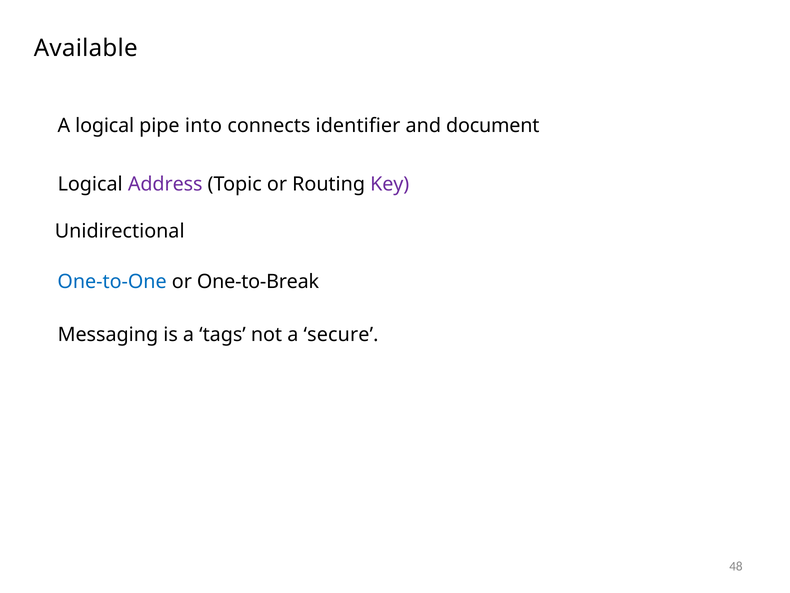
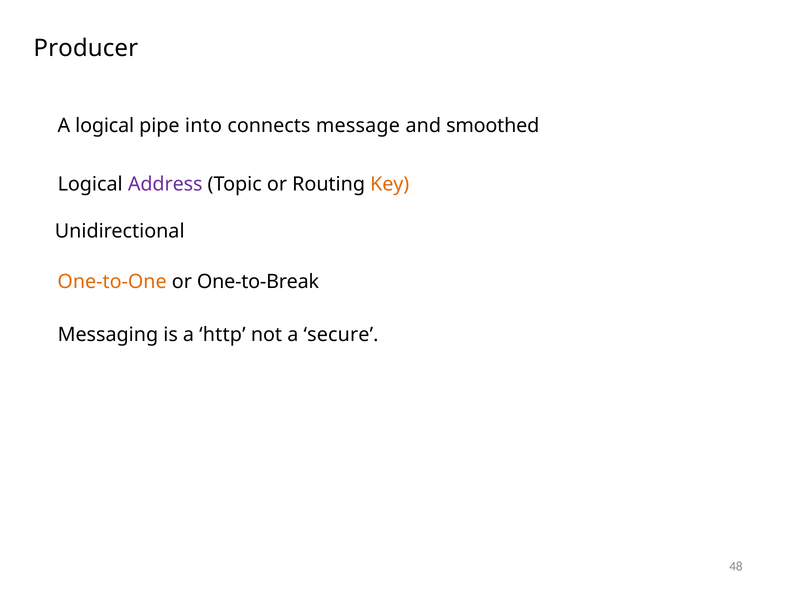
Available: Available -> Producer
identifier: identifier -> message
document: document -> smoothed
Key colour: purple -> orange
One-to-One colour: blue -> orange
tags: tags -> http
